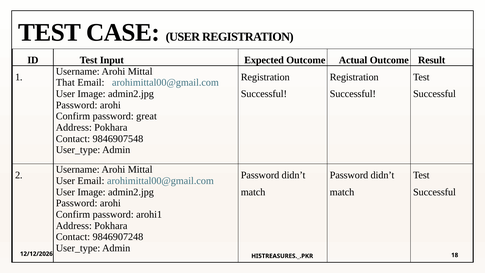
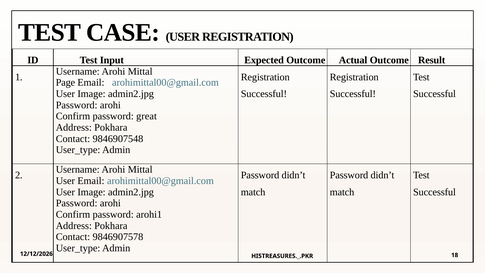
That: That -> Page
9846907248: 9846907248 -> 9846907578
